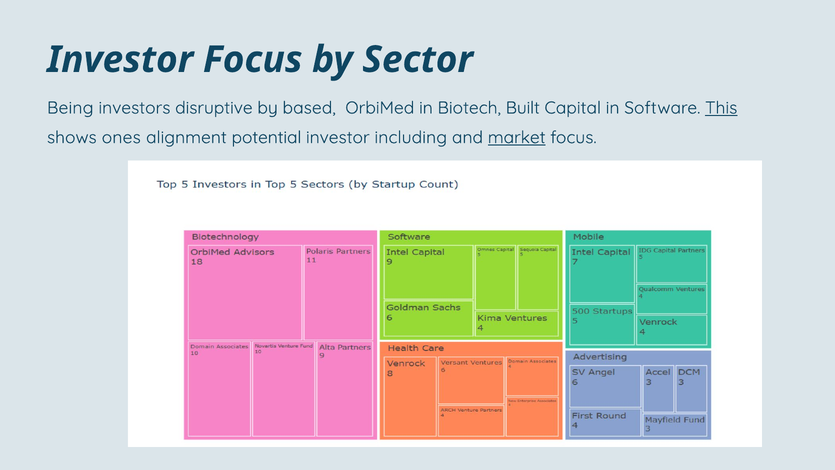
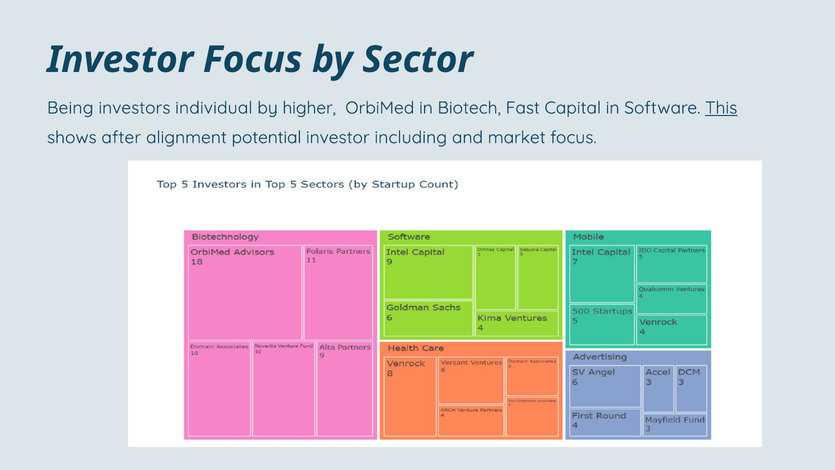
disruptive: disruptive -> individual
based: based -> higher
Built: Built -> Fast
ones: ones -> after
market underline: present -> none
